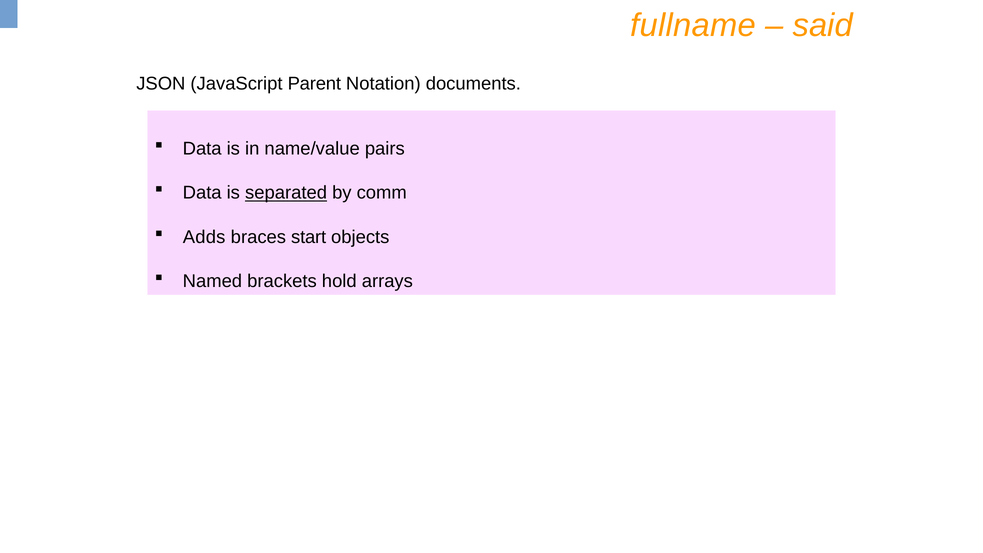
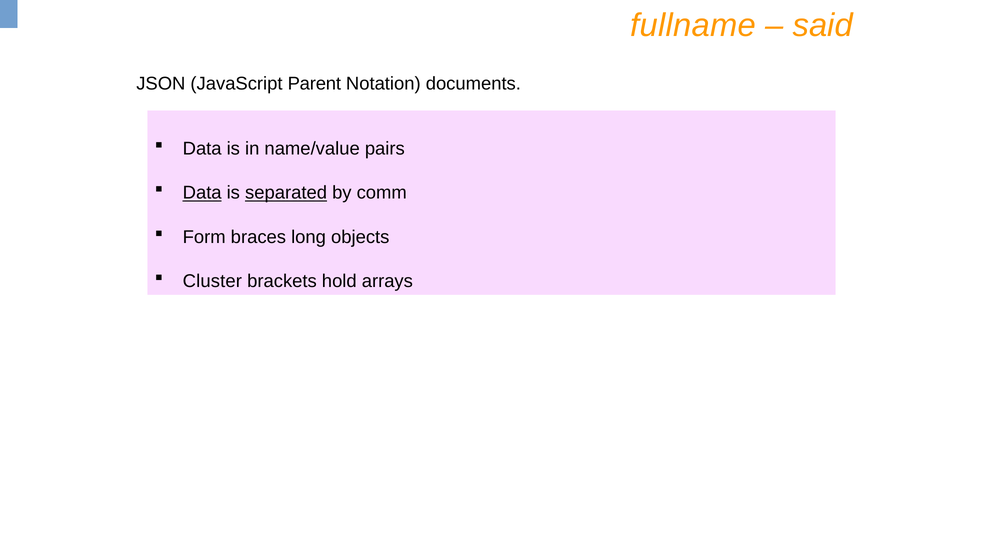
Data at (202, 193) underline: none -> present
Adds: Adds -> Form
start: start -> long
Named: Named -> Cluster
